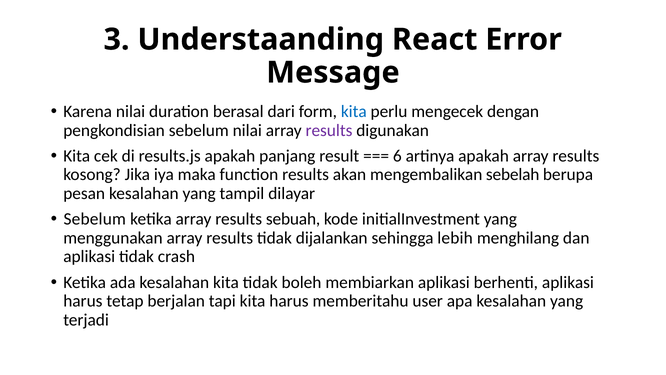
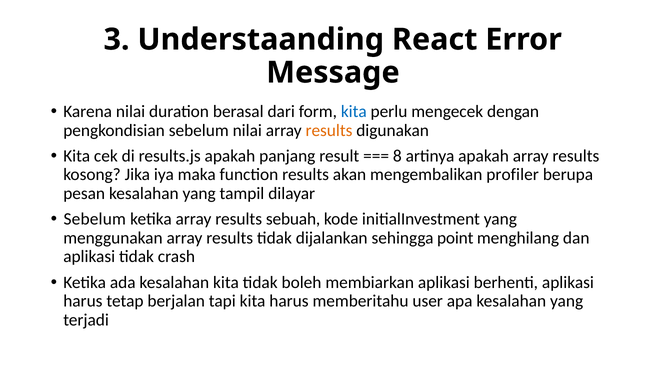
results at (329, 130) colour: purple -> orange
6: 6 -> 8
sebelah: sebelah -> profiler
lebih: lebih -> point
